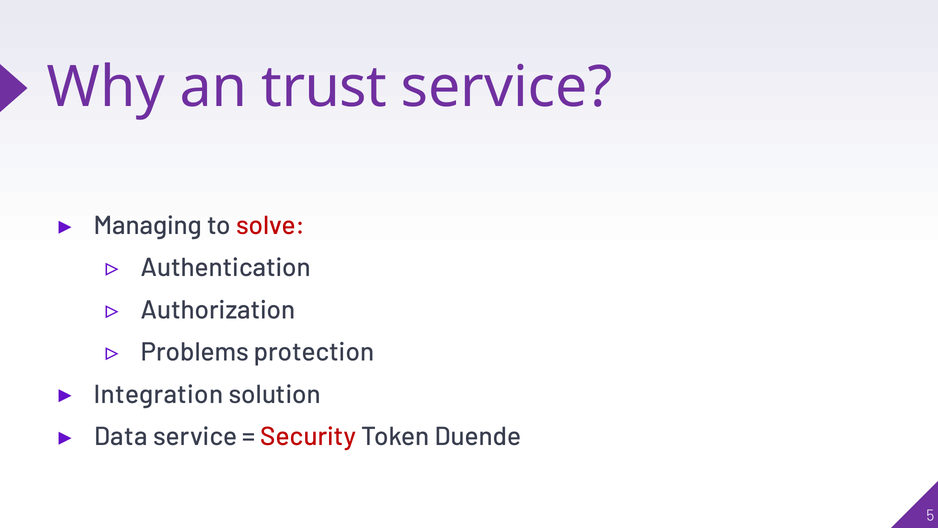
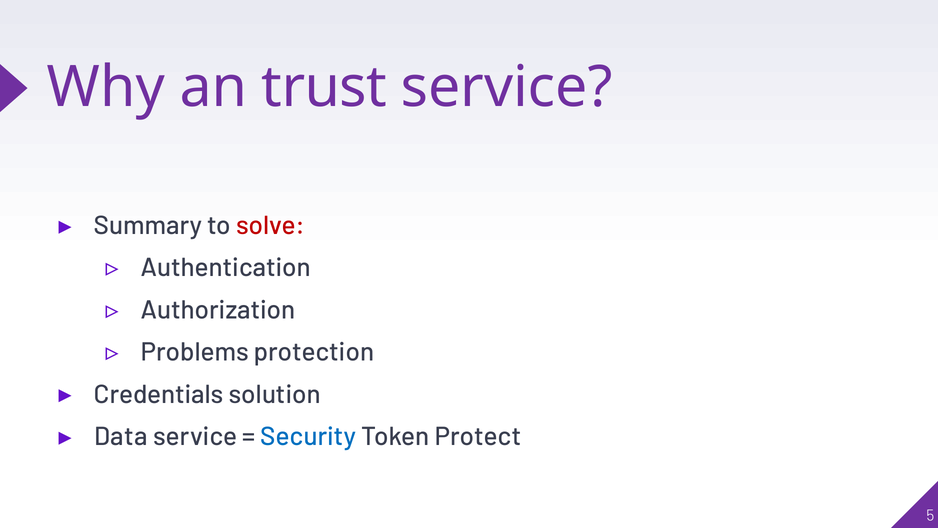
Managing: Managing -> Summary
Integration: Integration -> Credentials
Security colour: red -> blue
Duende: Duende -> Protect
